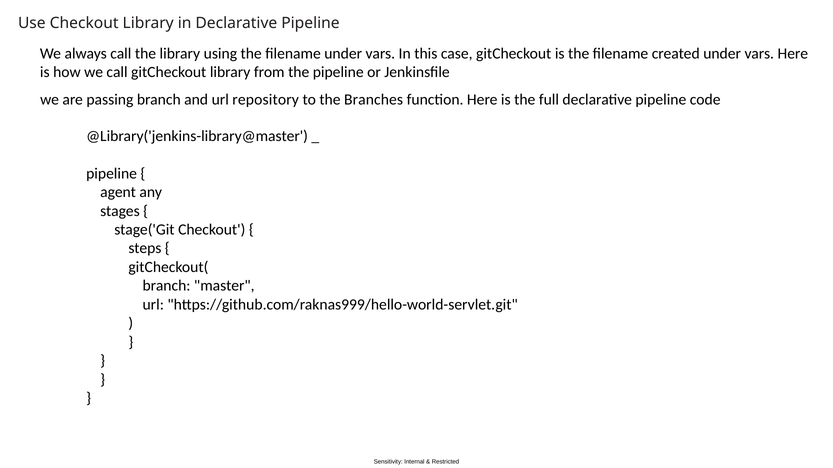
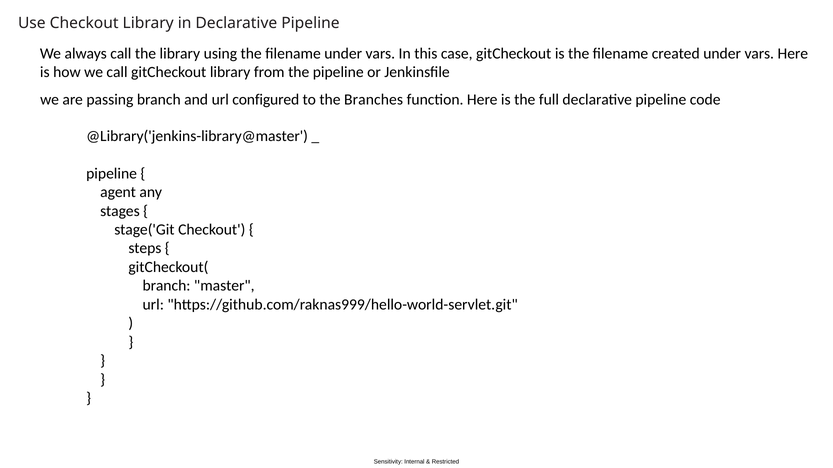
repository: repository -> configured
